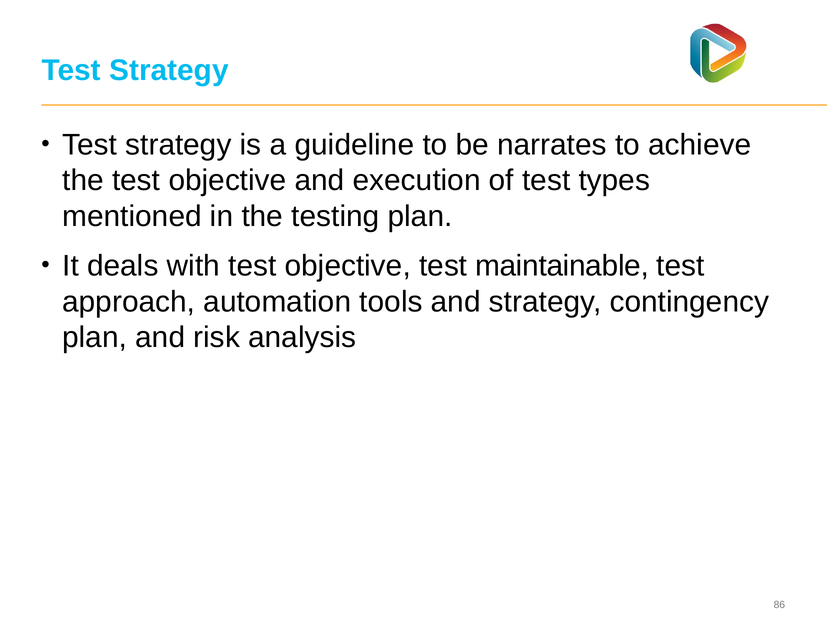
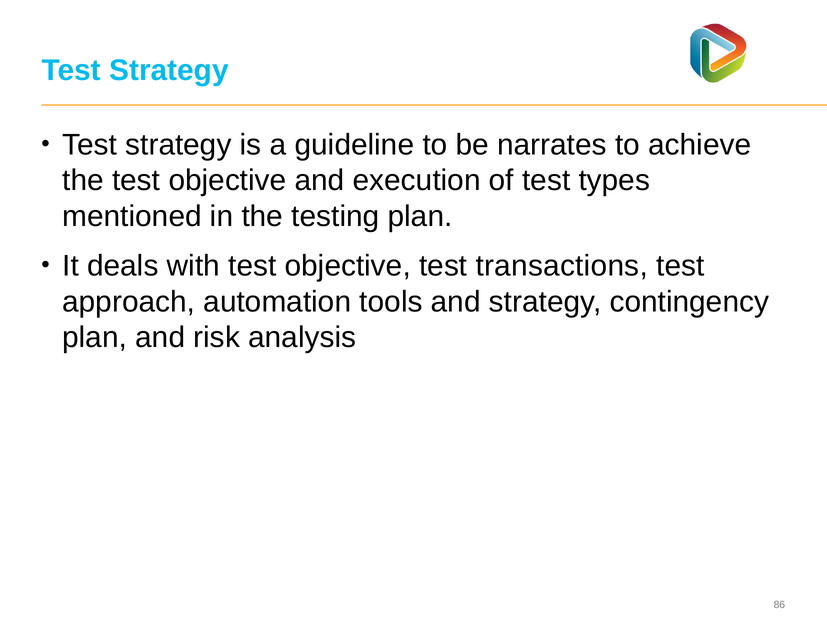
maintainable: maintainable -> transactions
